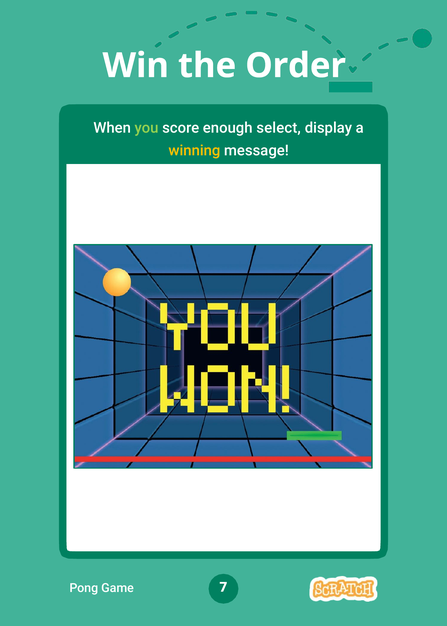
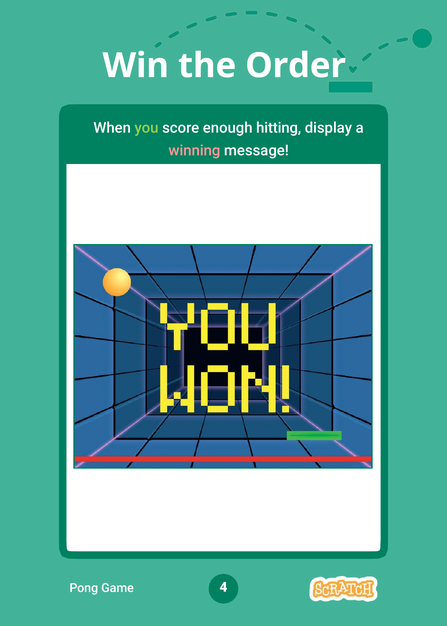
select: select -> hitting
winning colour: yellow -> pink
7: 7 -> 4
